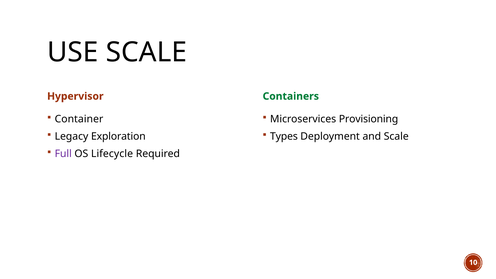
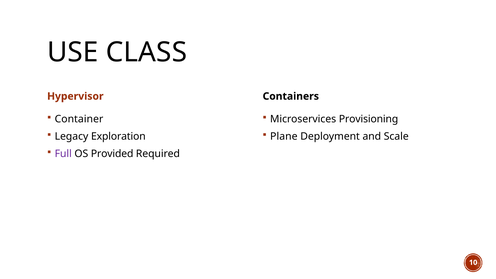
USE SCALE: SCALE -> CLASS
Containers colour: green -> black
Types: Types -> Plane
Lifecycle: Lifecycle -> Provided
